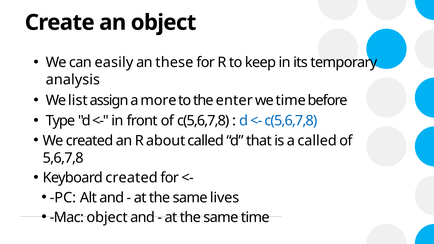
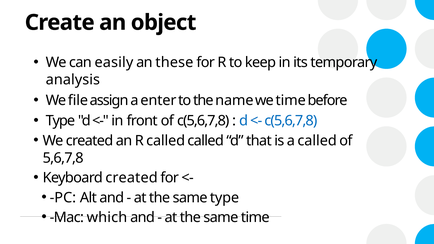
list: list -> file
more: more -> enter
enter: enter -> name
R about: about -> called
same lives: lives -> type
Mac object: object -> which
